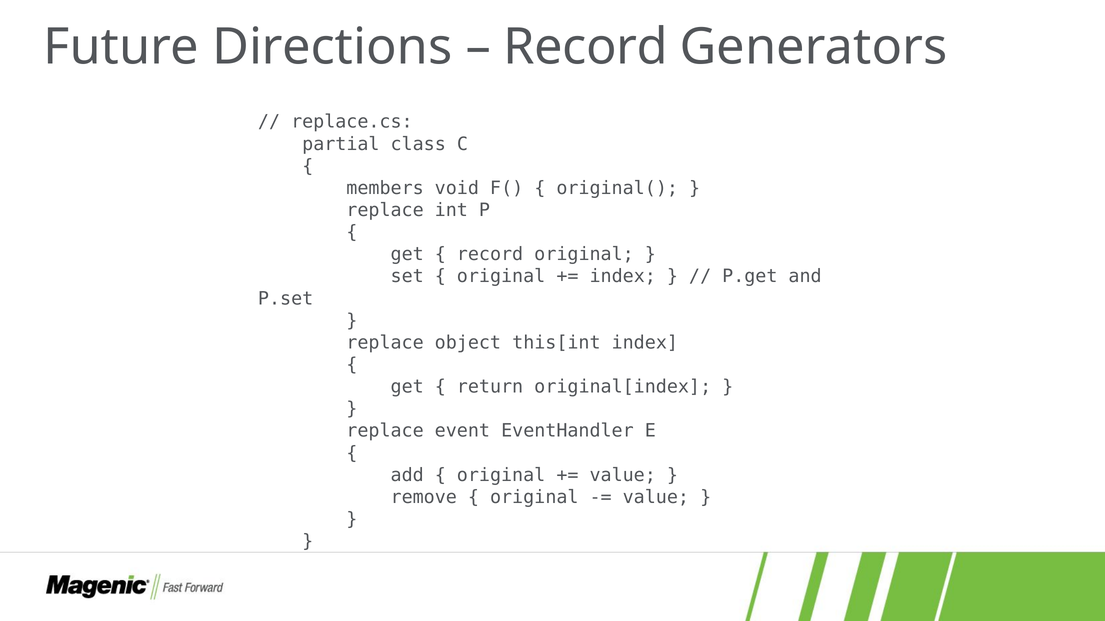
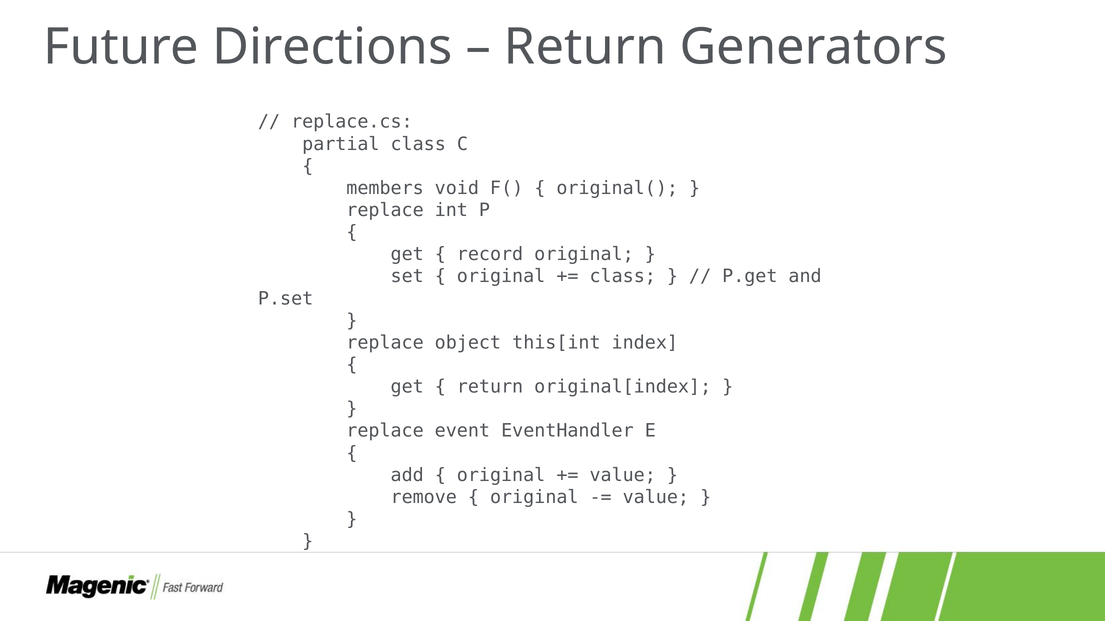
Record at (585, 47): Record -> Return
index at (623, 277): index -> class
